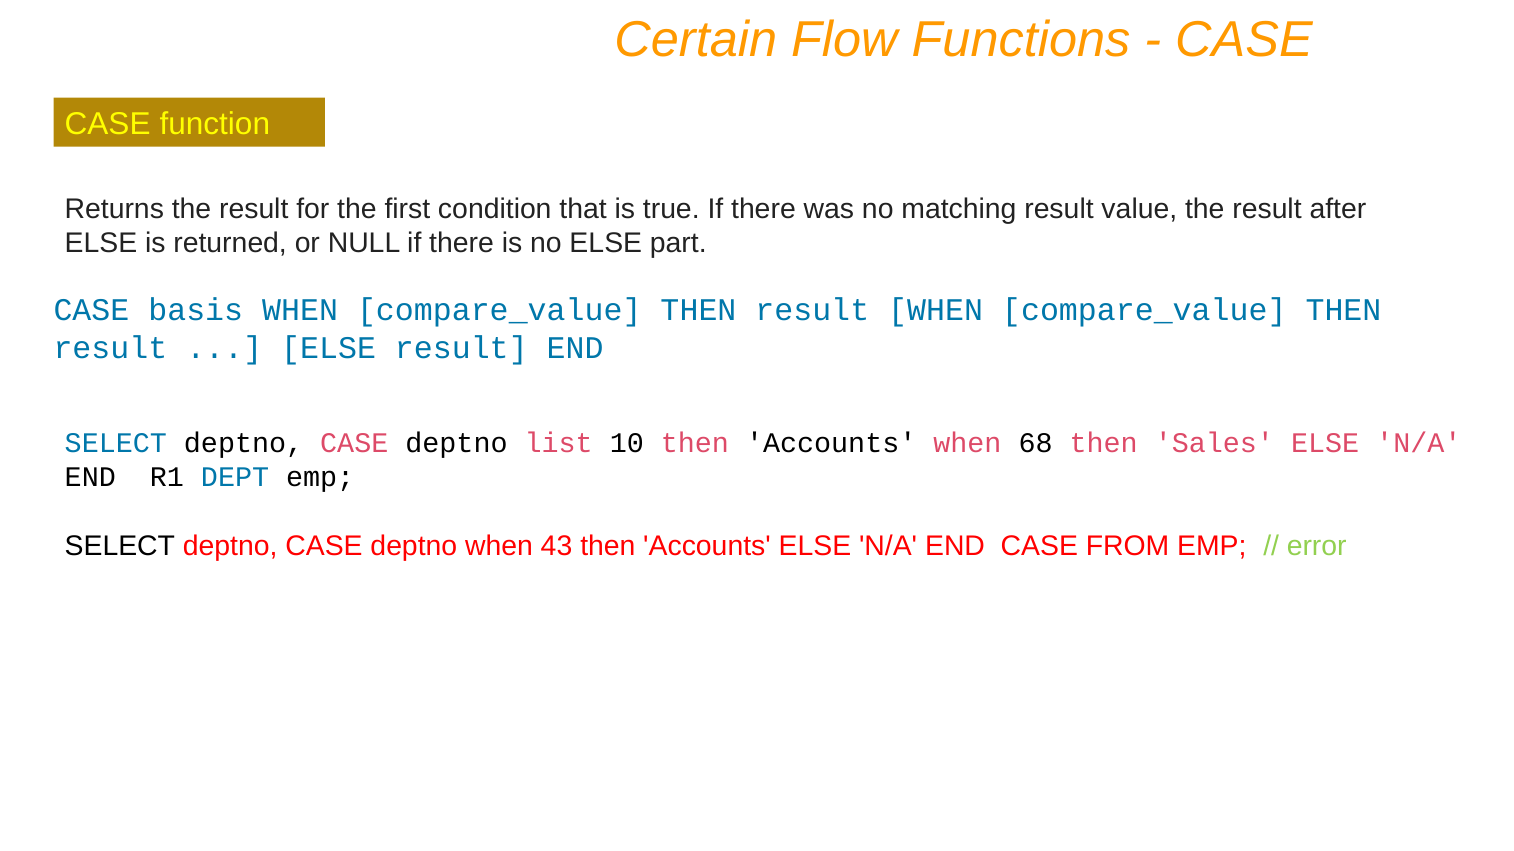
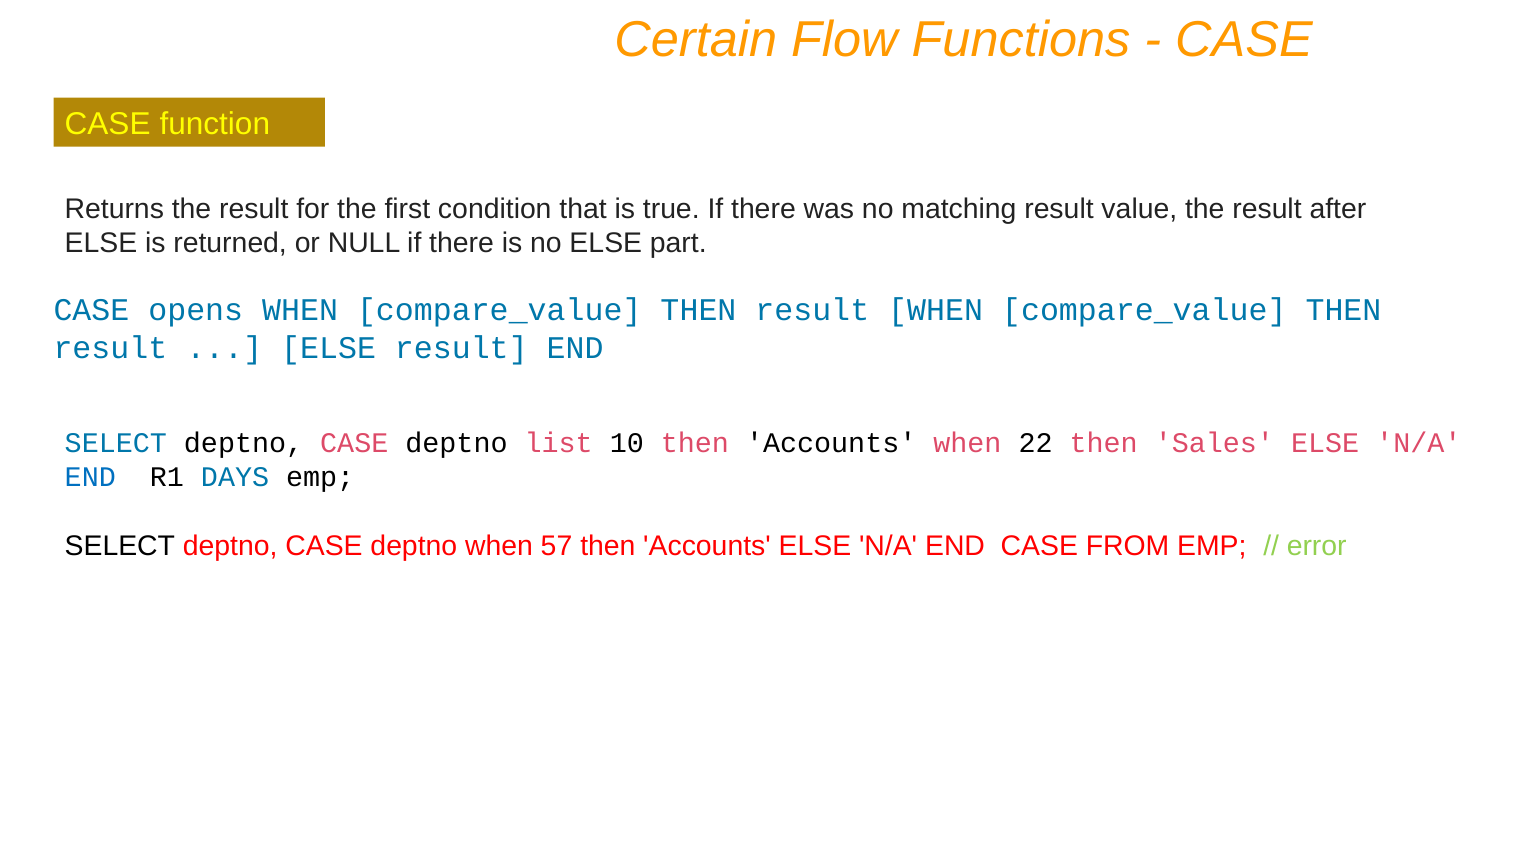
basis: basis -> opens
68: 68 -> 22
END at (90, 478) colour: black -> blue
DEPT: DEPT -> DAYS
43: 43 -> 57
